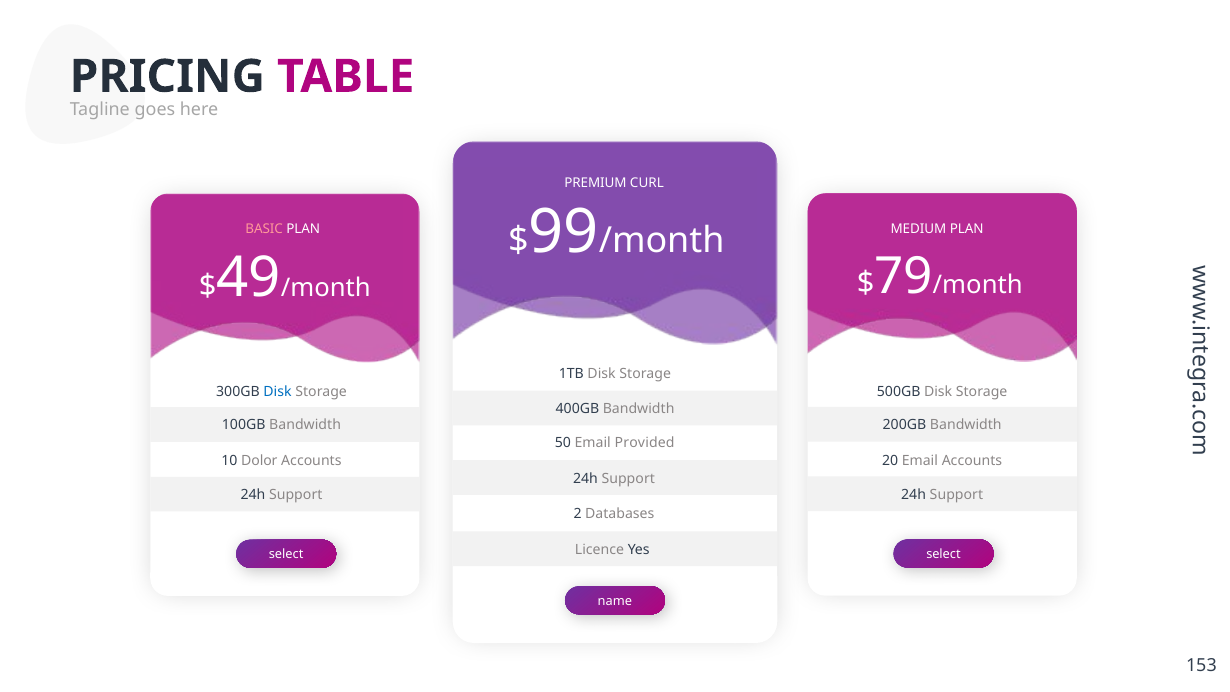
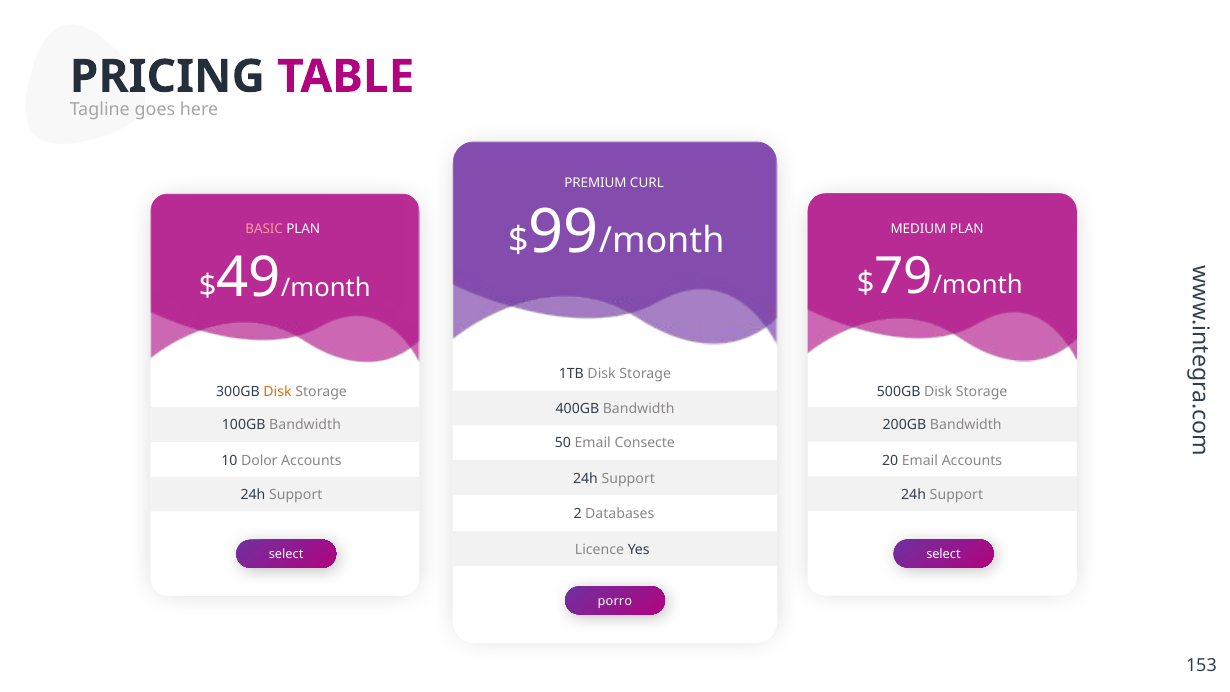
Disk at (277, 392) colour: blue -> orange
Provided: Provided -> Consecte
name: name -> porro
